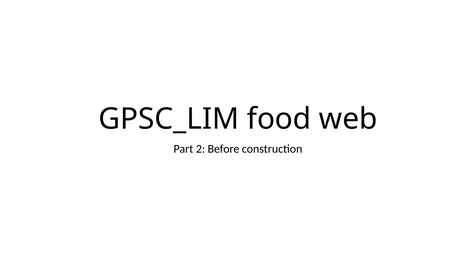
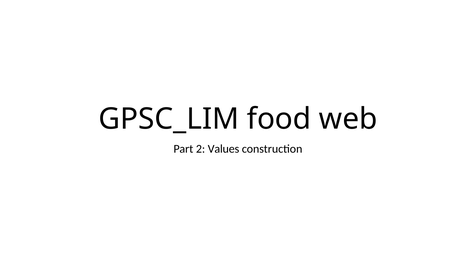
Before: Before -> Values
